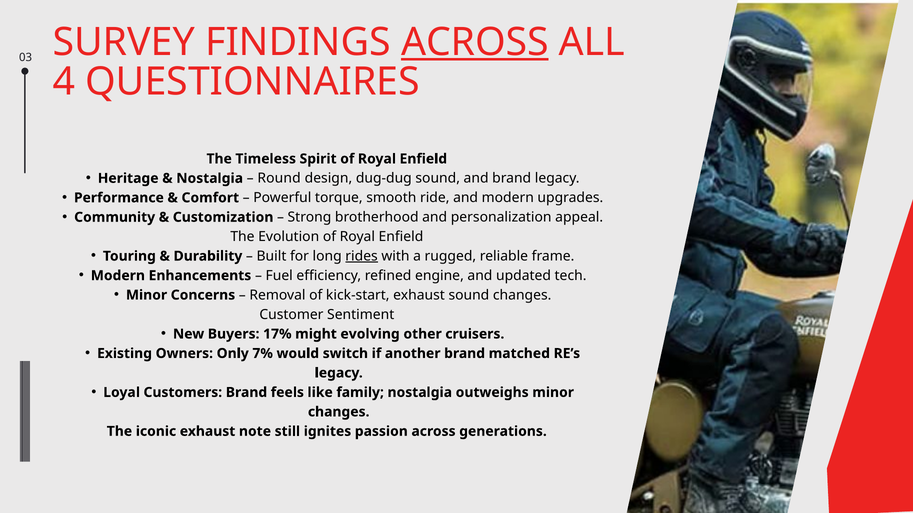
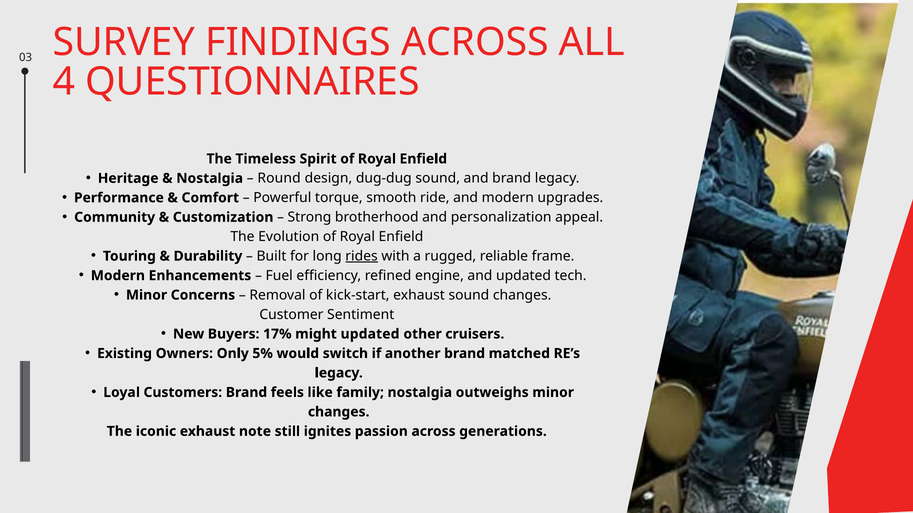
ACROSS at (475, 42) underline: present -> none
might evolving: evolving -> updated
7%: 7% -> 5%
